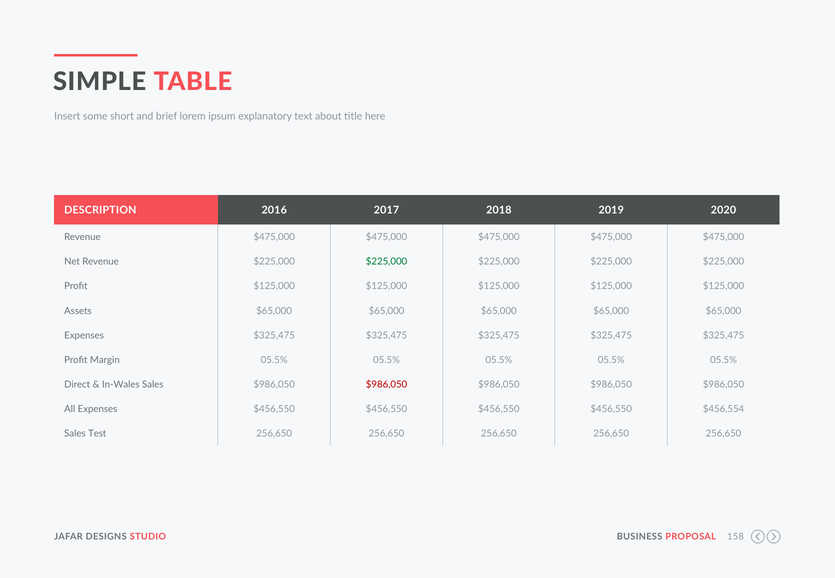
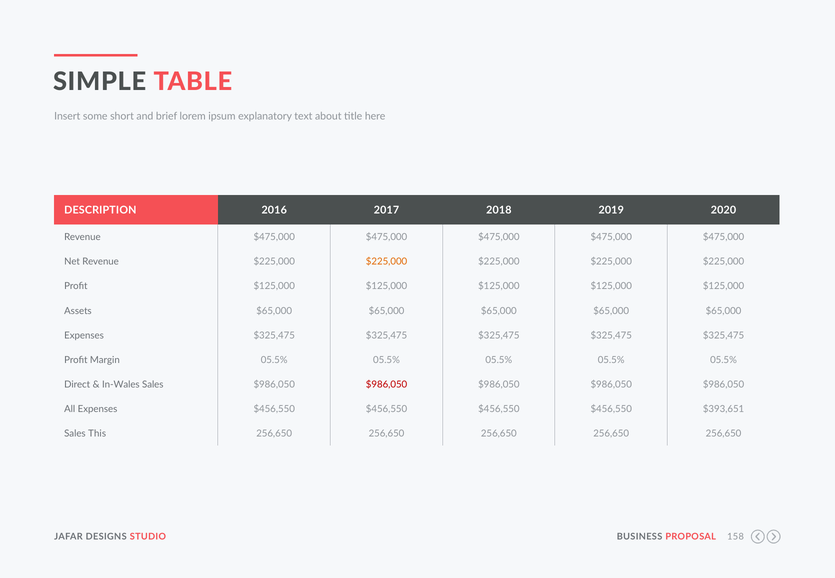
$225,000 at (387, 262) colour: green -> orange
$456,554: $456,554 -> $393,651
Test: Test -> This
